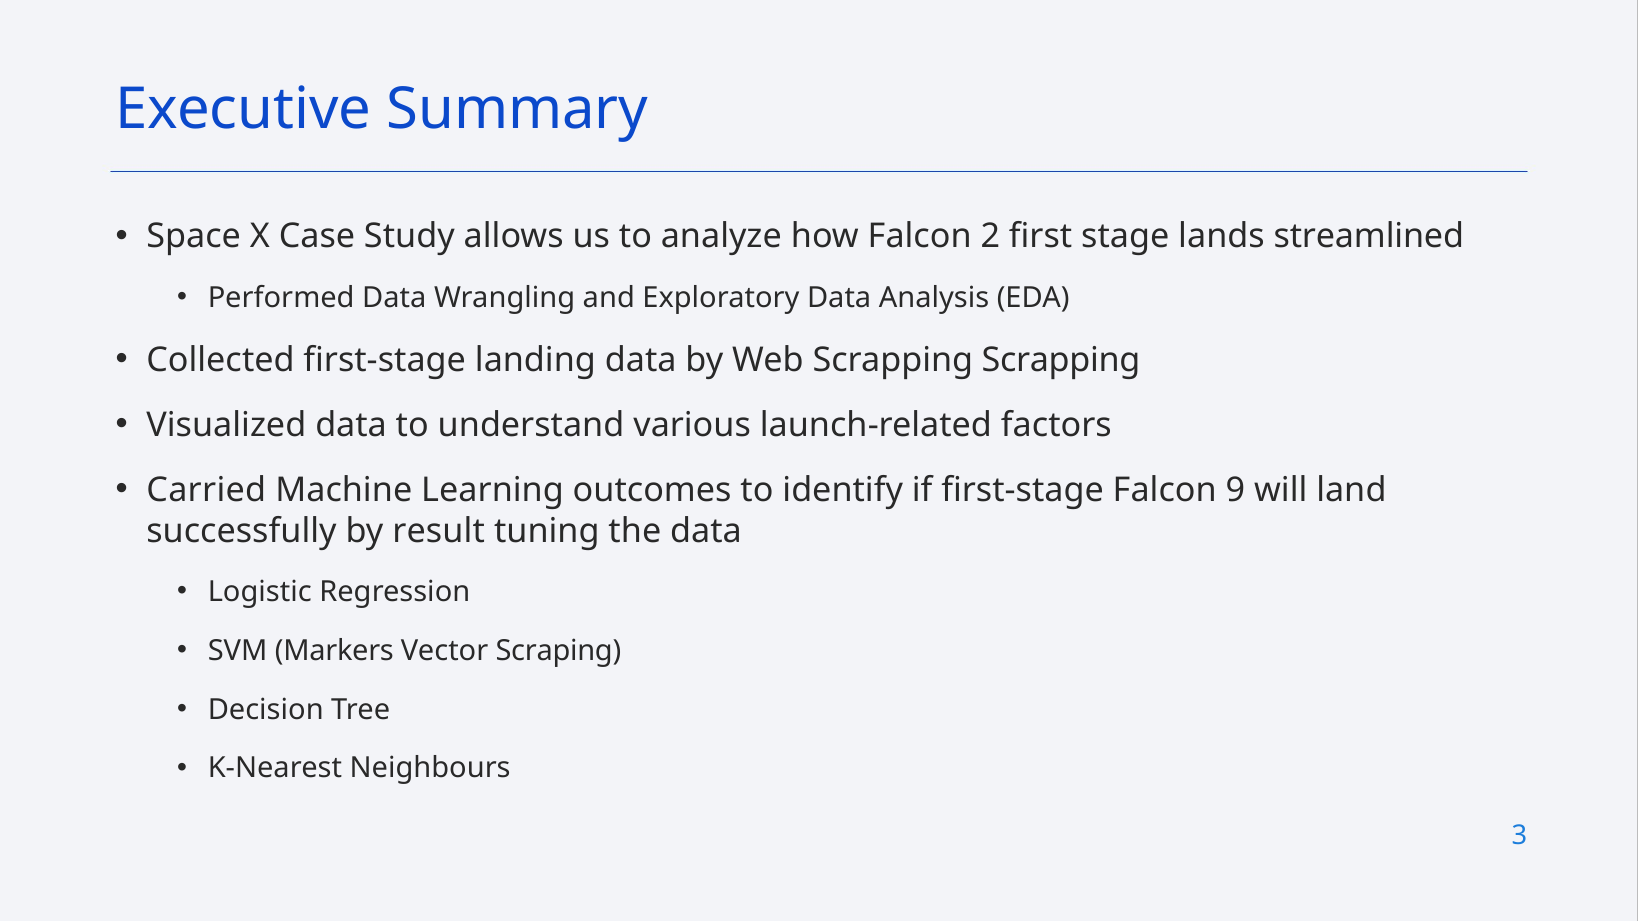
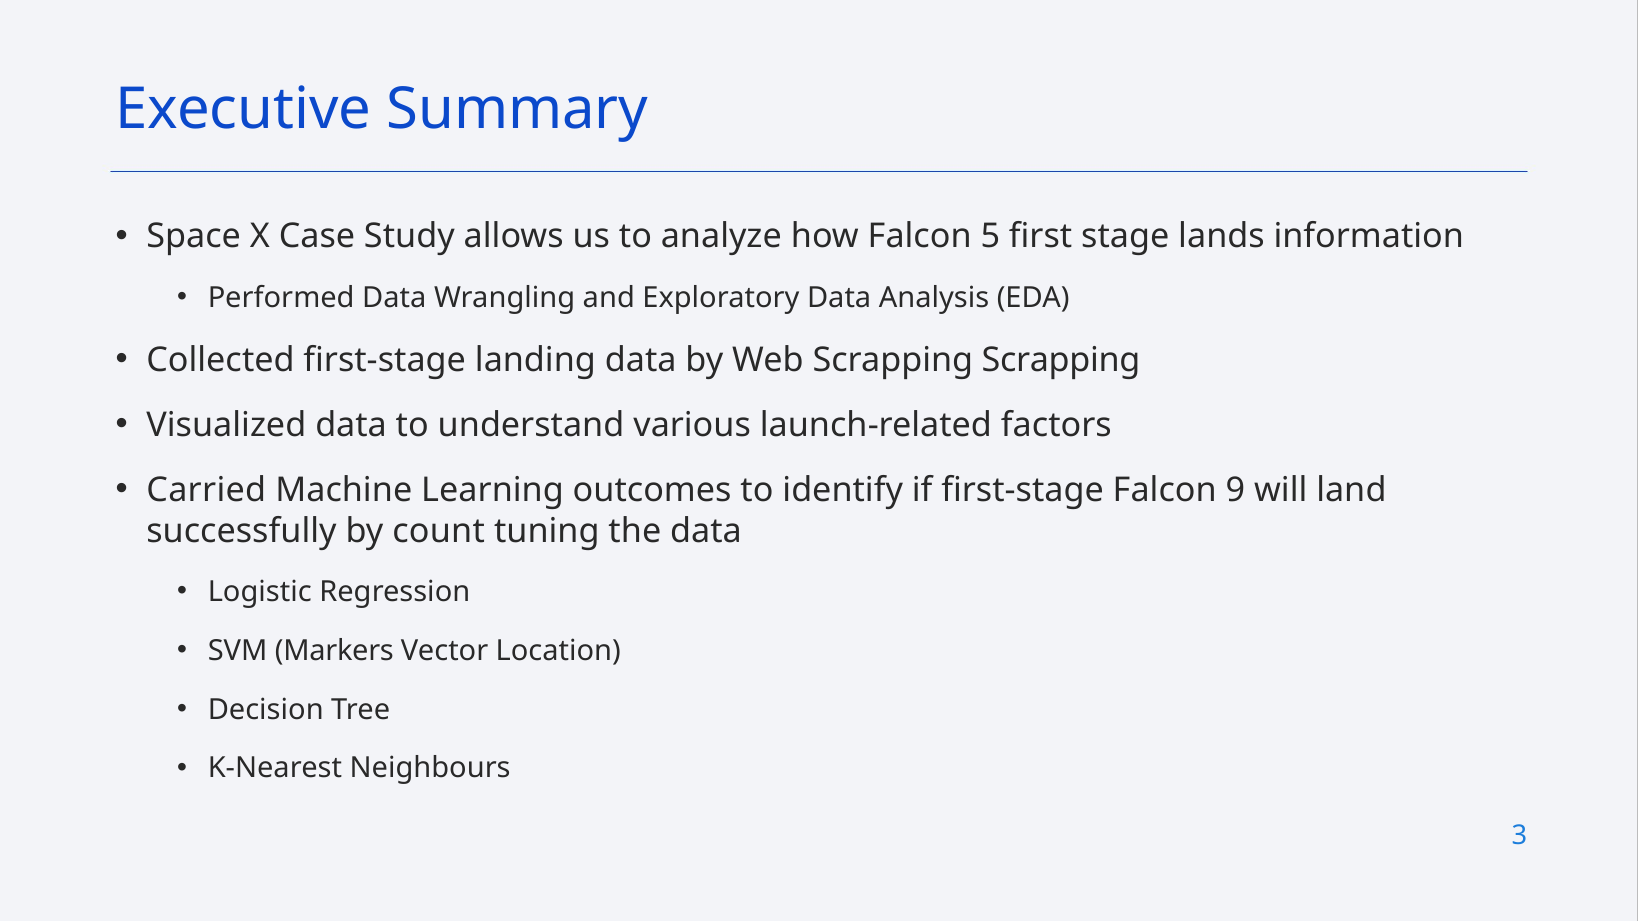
2: 2 -> 5
streamlined: streamlined -> information
result: result -> count
Scraping: Scraping -> Location
